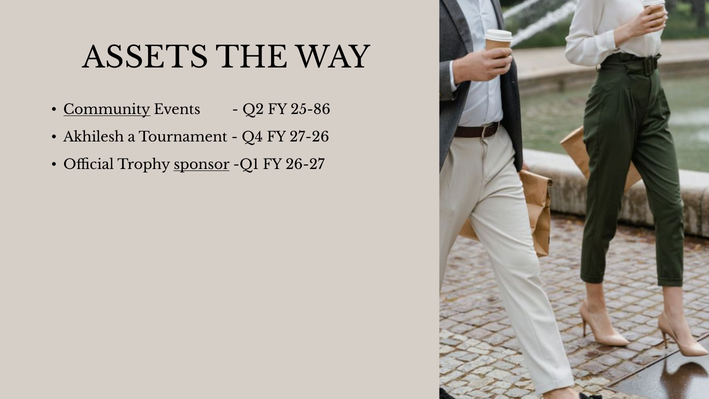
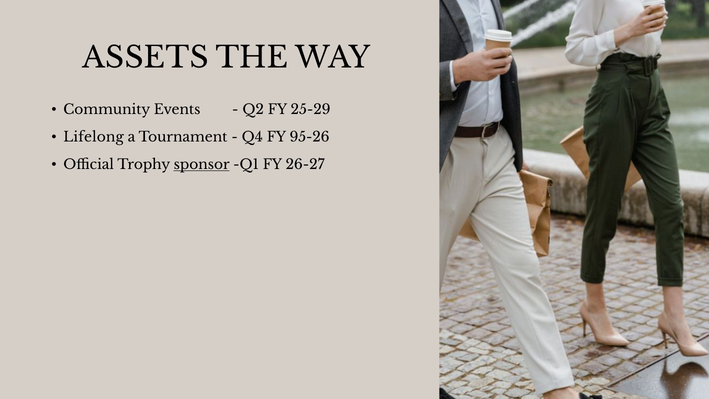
Community underline: present -> none
25-86: 25-86 -> 25-29
Akhilesh: Akhilesh -> Lifelong
27-26: 27-26 -> 95-26
